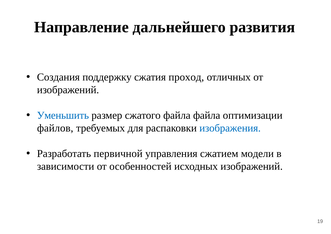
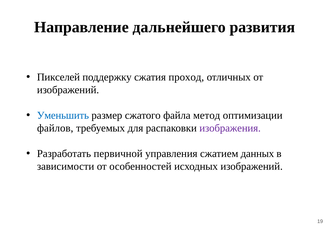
Создания: Создания -> Пикселей
файла файла: файла -> метод
изображения colour: blue -> purple
модели: модели -> данных
